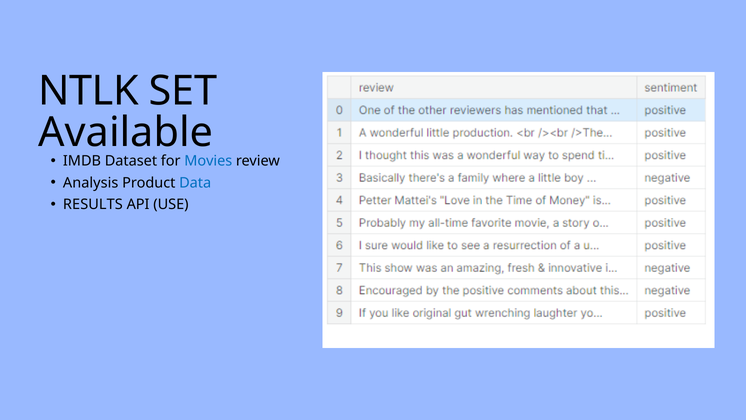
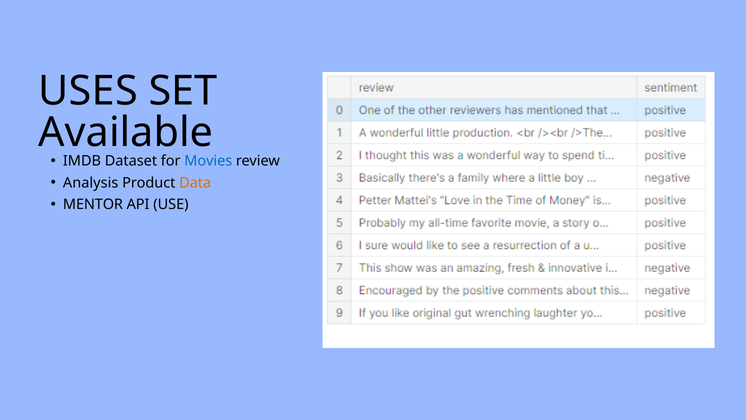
NTLK: NTLK -> USES
Data colour: blue -> orange
RESULTS: RESULTS -> MENTOR
